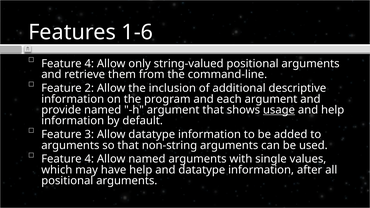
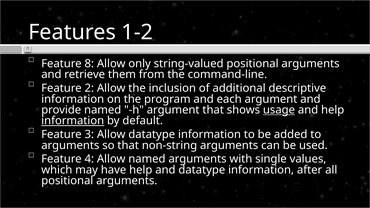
1-6: 1-6 -> 1-2
4 at (89, 64): 4 -> 8
information at (73, 121) underline: none -> present
